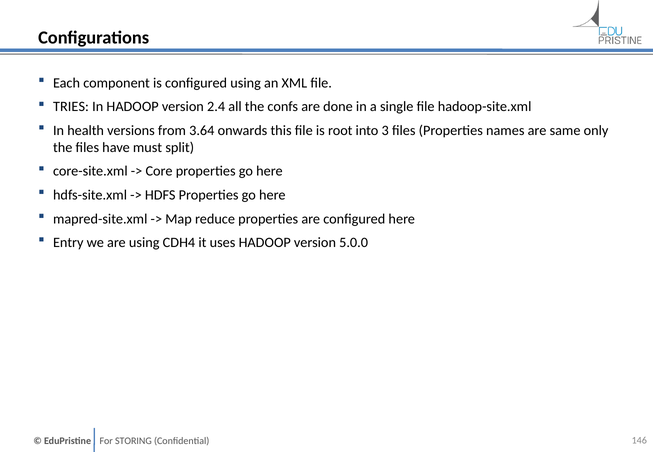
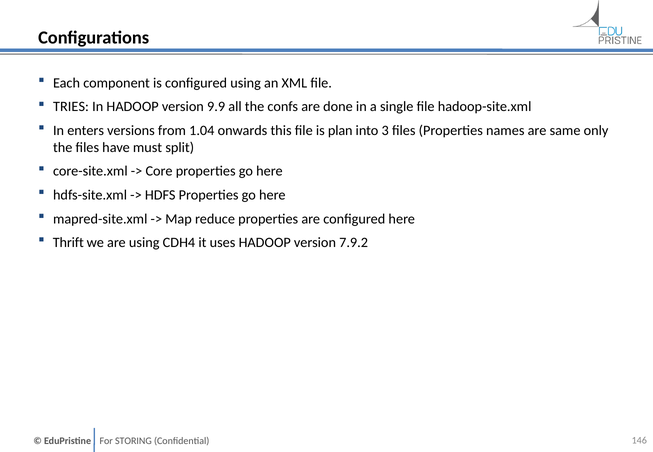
2.4: 2.4 -> 9.9
health: health -> enters
3.64: 3.64 -> 1.04
root: root -> plan
Entry: Entry -> Thrift
5.0.0: 5.0.0 -> 7.9.2
